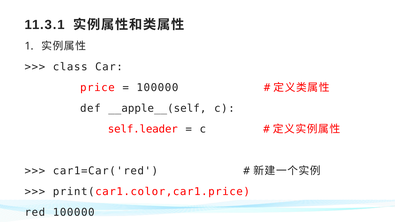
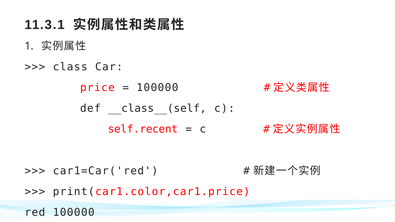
__apple__(self: __apple__(self -> __class__(self
self.leader: self.leader -> self.recent
